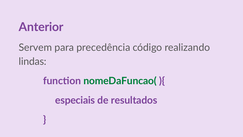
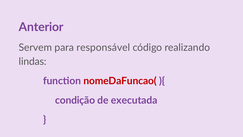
precedência: precedência -> responsável
nomeDaFuncao( colour: green -> red
especiais: especiais -> condição
resultados: resultados -> executada
